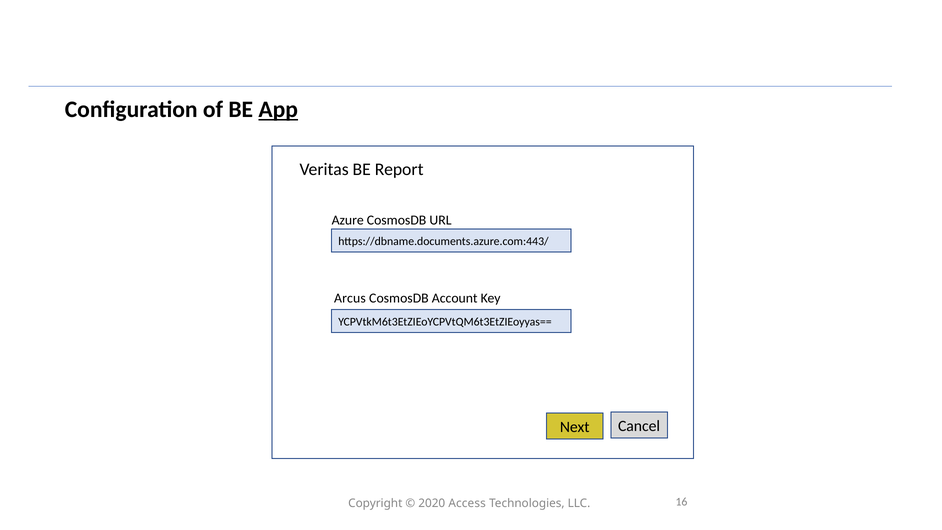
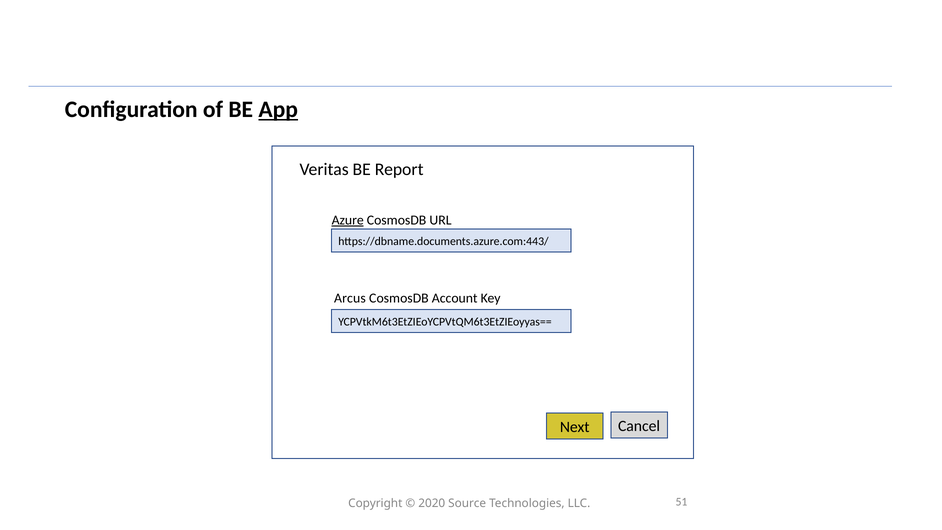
Azure underline: none -> present
Access: Access -> Source
16: 16 -> 51
